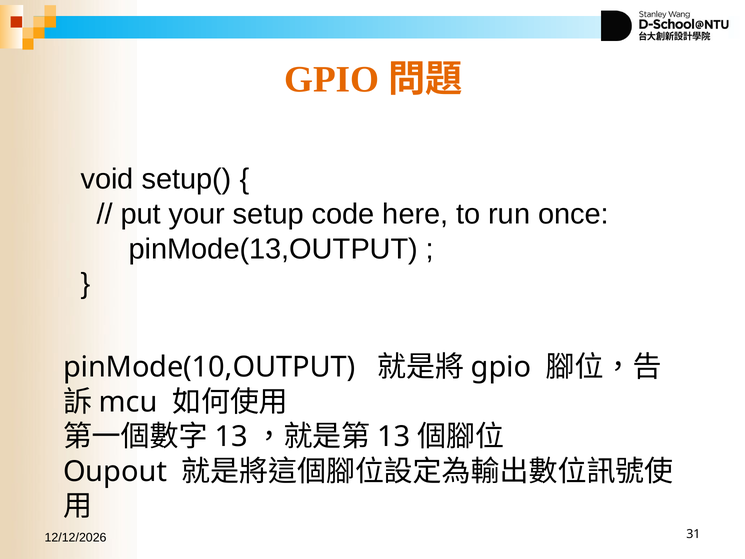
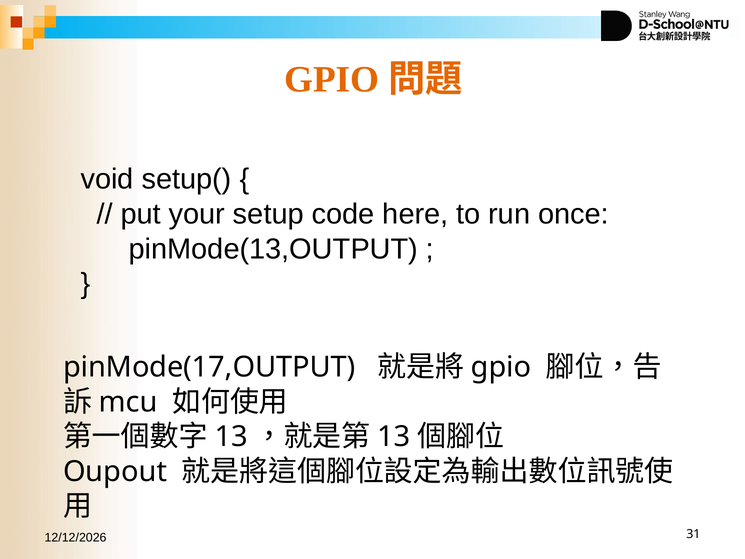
pinMode(10,OUTPUT: pinMode(10,OUTPUT -> pinMode(17,OUTPUT
